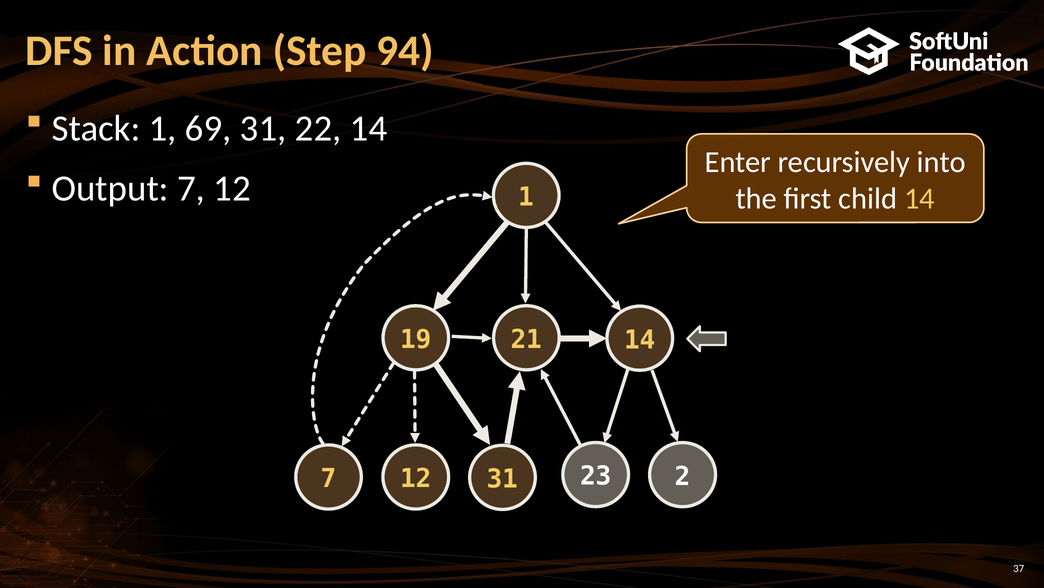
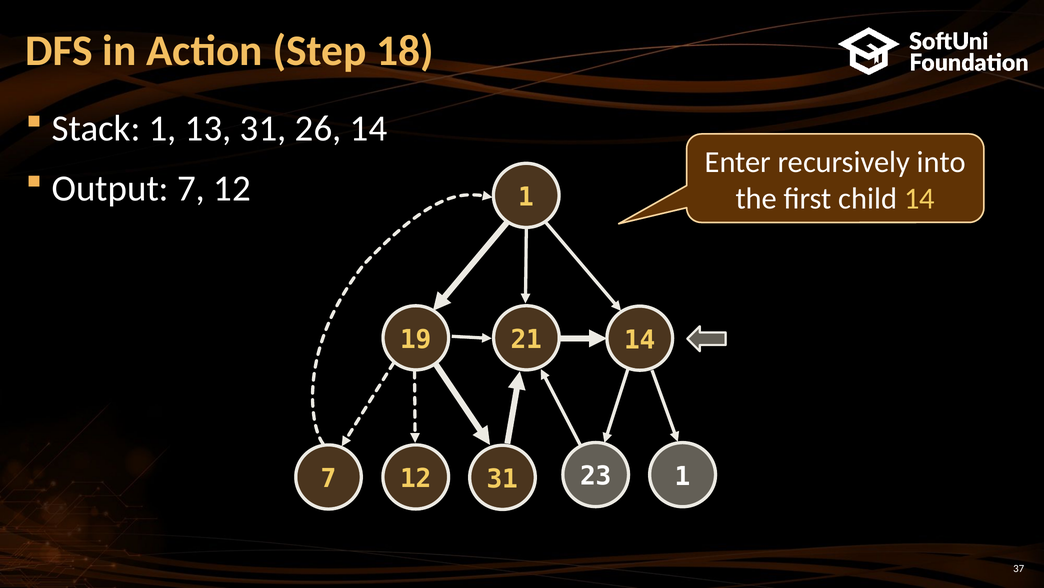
94: 94 -> 18
69: 69 -> 13
22: 22 -> 26
23 2: 2 -> 1
